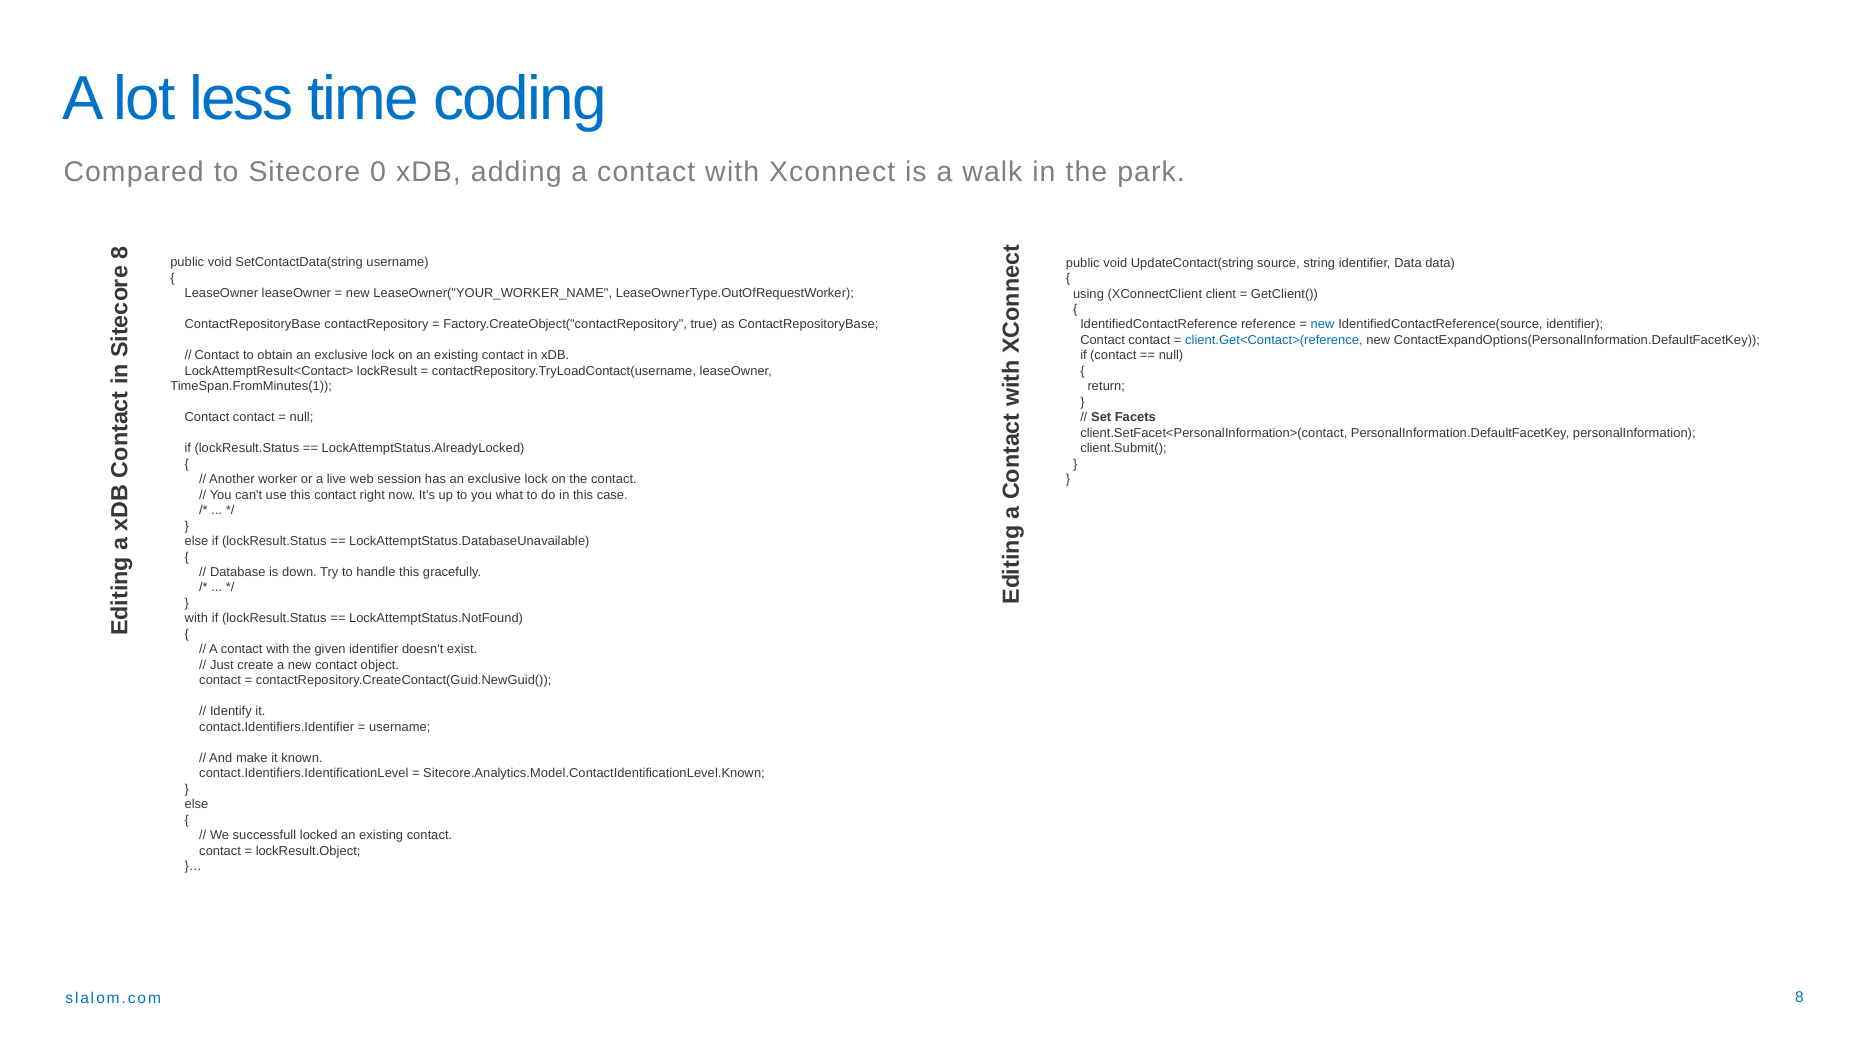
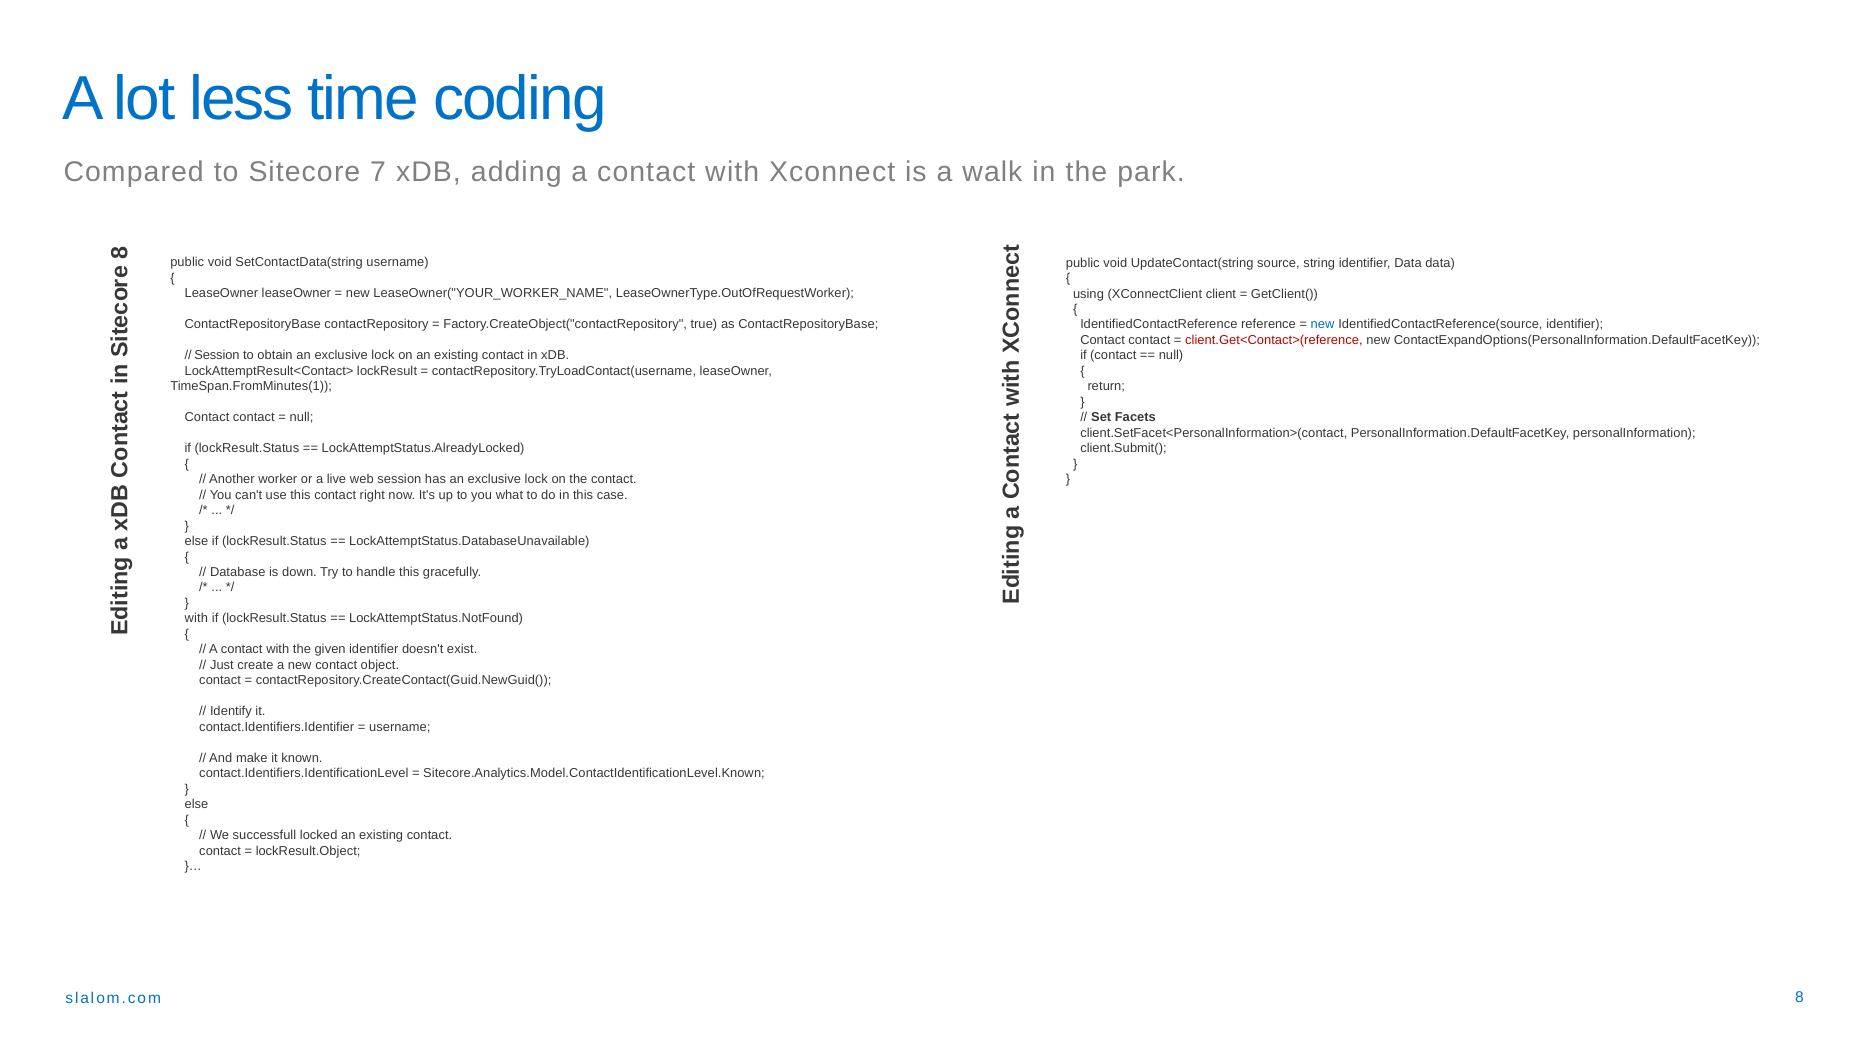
0: 0 -> 7
client.Get<Contact>(reference colour: blue -> red
Contact at (217, 355): Contact -> Session
